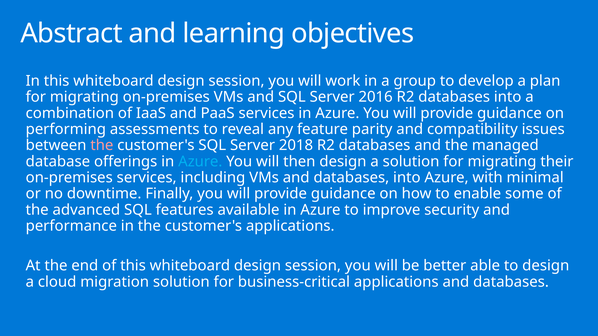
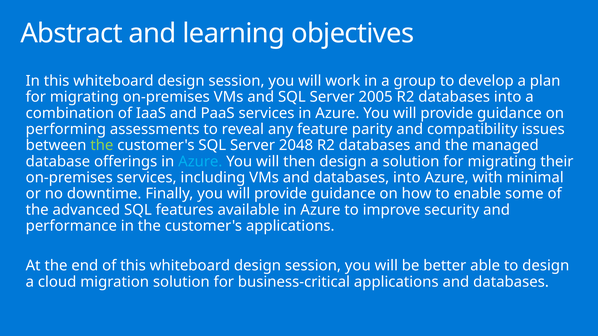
2016: 2016 -> 2005
the at (102, 145) colour: pink -> light green
2018: 2018 -> 2048
